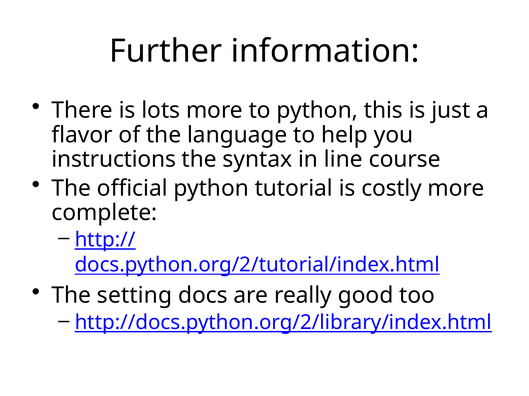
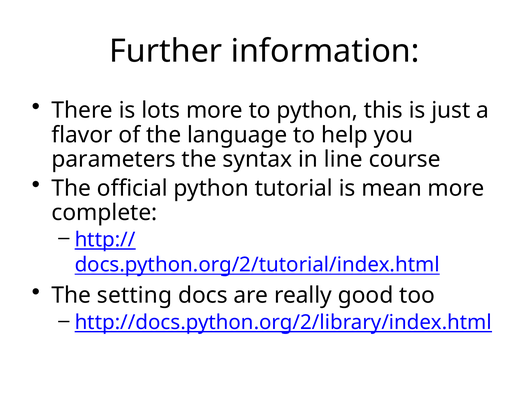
instructions: instructions -> parameters
costly: costly -> mean
